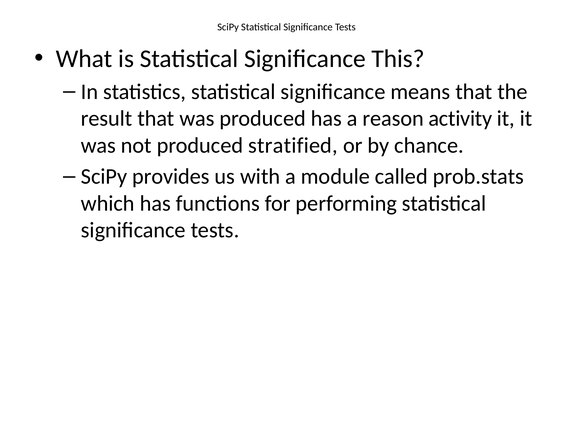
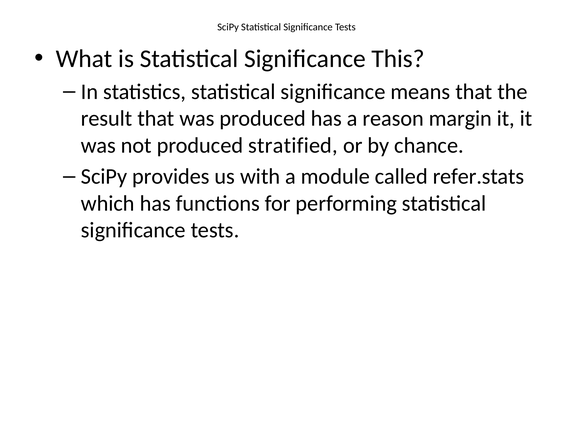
activity: activity -> margin
prob.stats: prob.stats -> refer.stats
